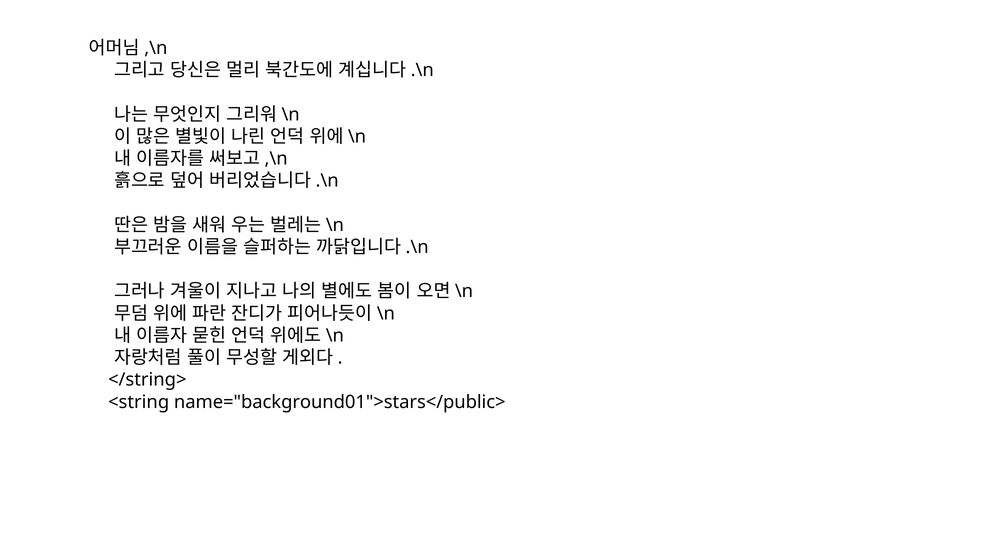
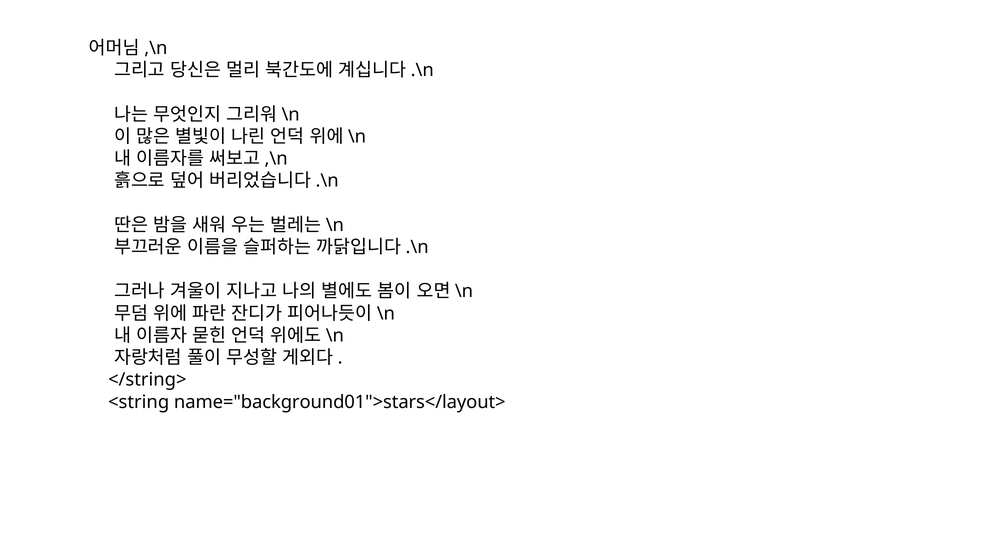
name="background01">stars</public>: name="background01">stars</public> -> name="background01">stars</layout>
